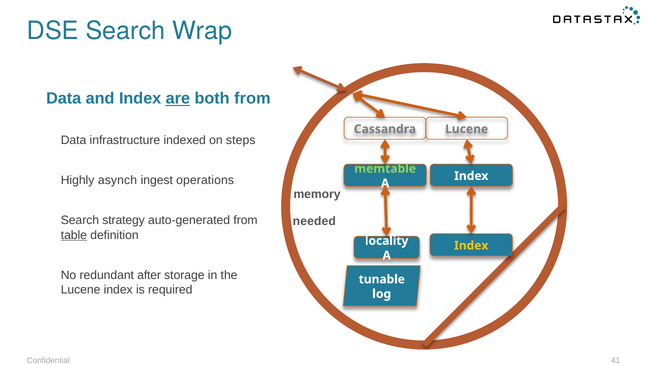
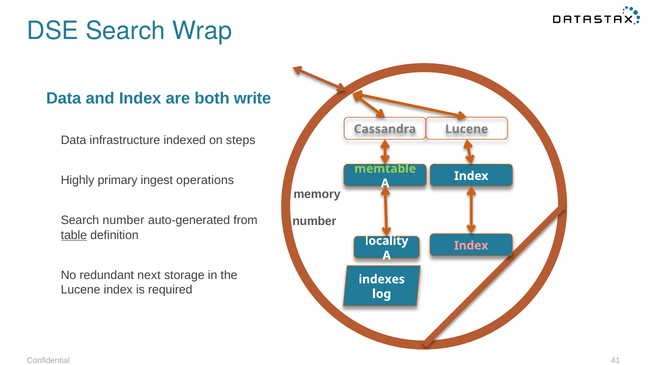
are underline: present -> none
both from: from -> write
asynch: asynch -> primary
Search strategy: strategy -> number
needed at (314, 221): needed -> number
Index at (471, 245) colour: yellow -> pink
after: after -> next
tunable: tunable -> indexes
